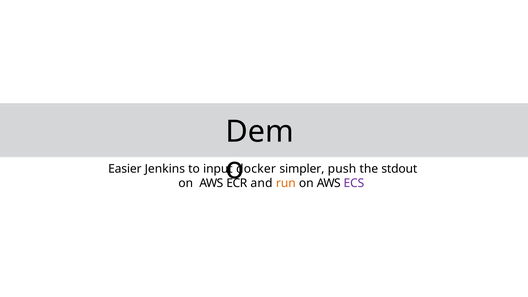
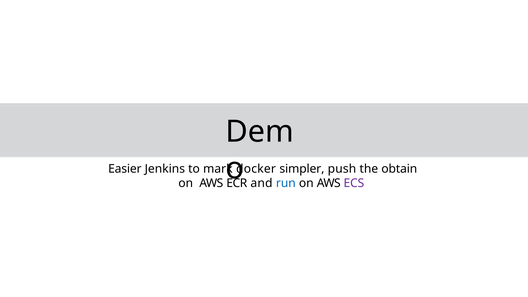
input: input -> mark
stdout: stdout -> obtain
run colour: orange -> blue
